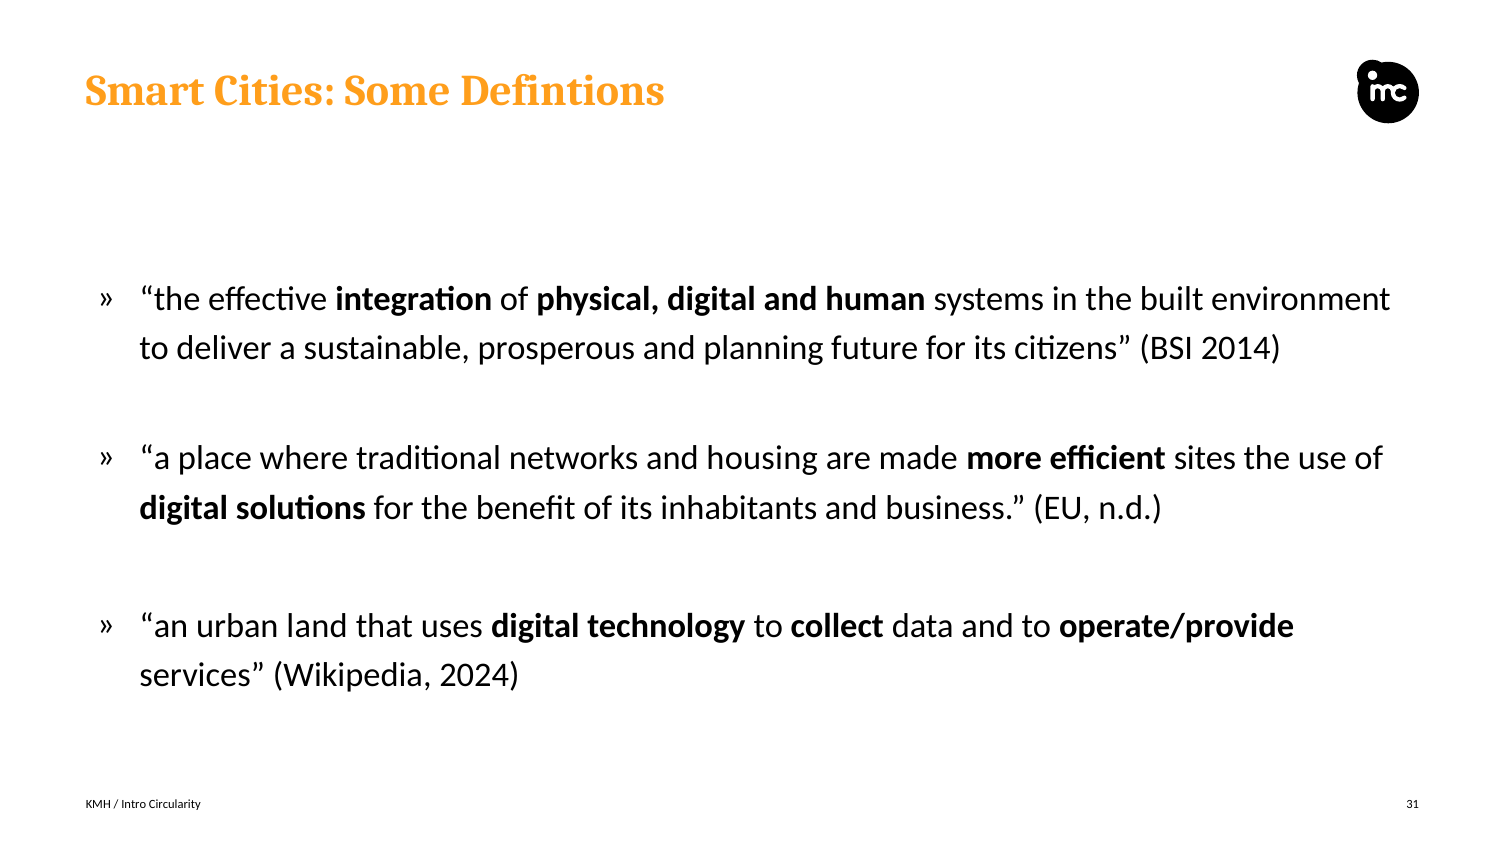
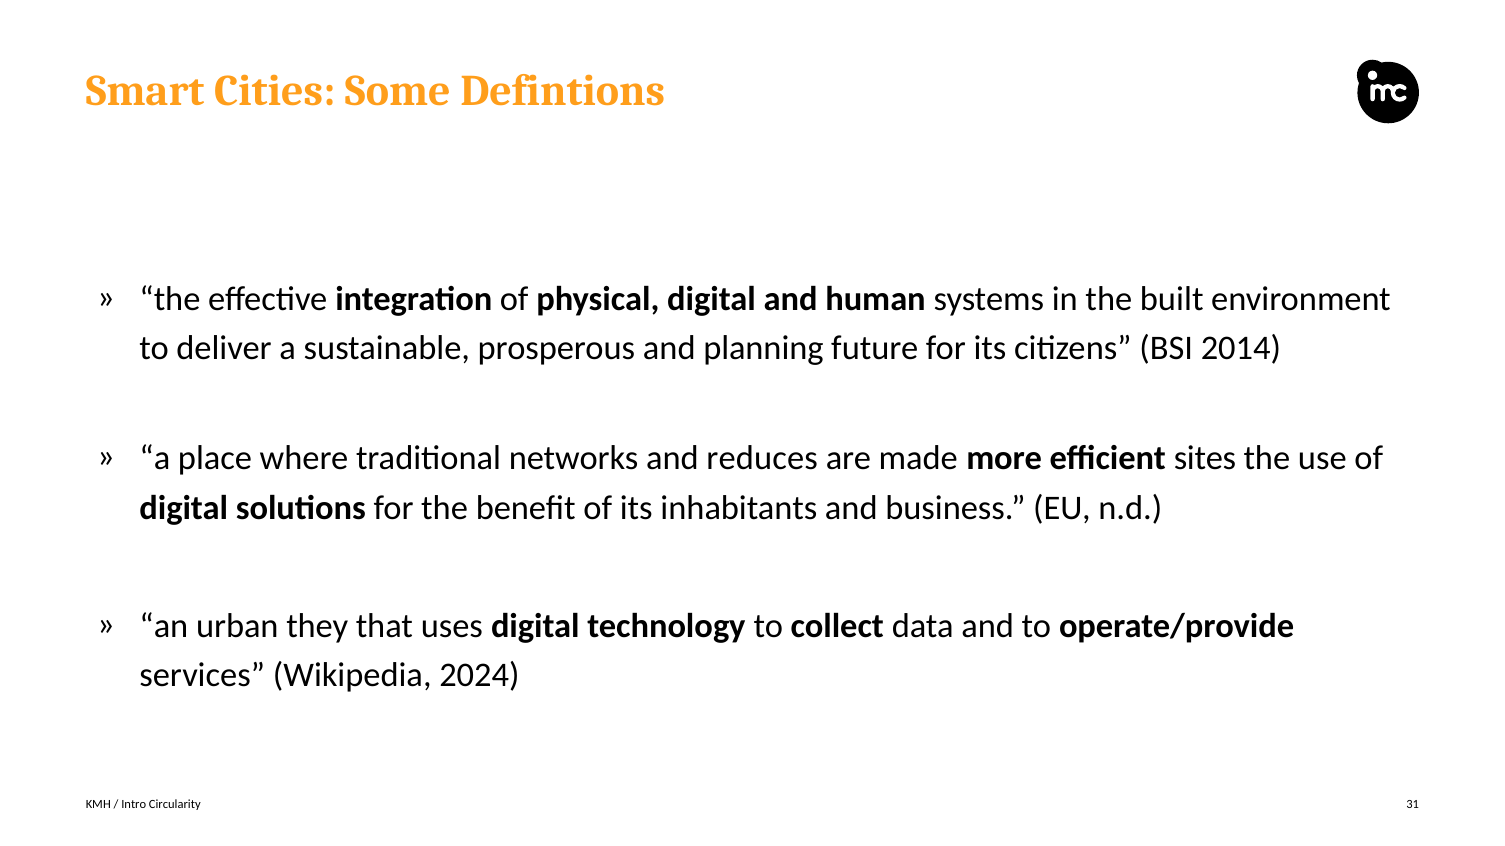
housing: housing -> reduces
land: land -> they
